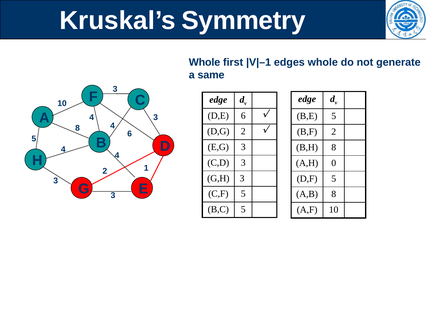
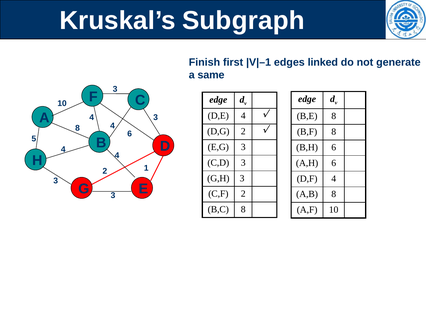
Symmetry: Symmetry -> Subgraph
Whole at (204, 62): Whole -> Finish
edges whole: whole -> linked
D,E 6: 6 -> 4
B,E 5: 5 -> 8
B,F 2: 2 -> 8
B,H 8: 8 -> 6
A,H 0: 0 -> 6
D,F 5: 5 -> 4
C,F 5: 5 -> 2
B,C 5: 5 -> 8
